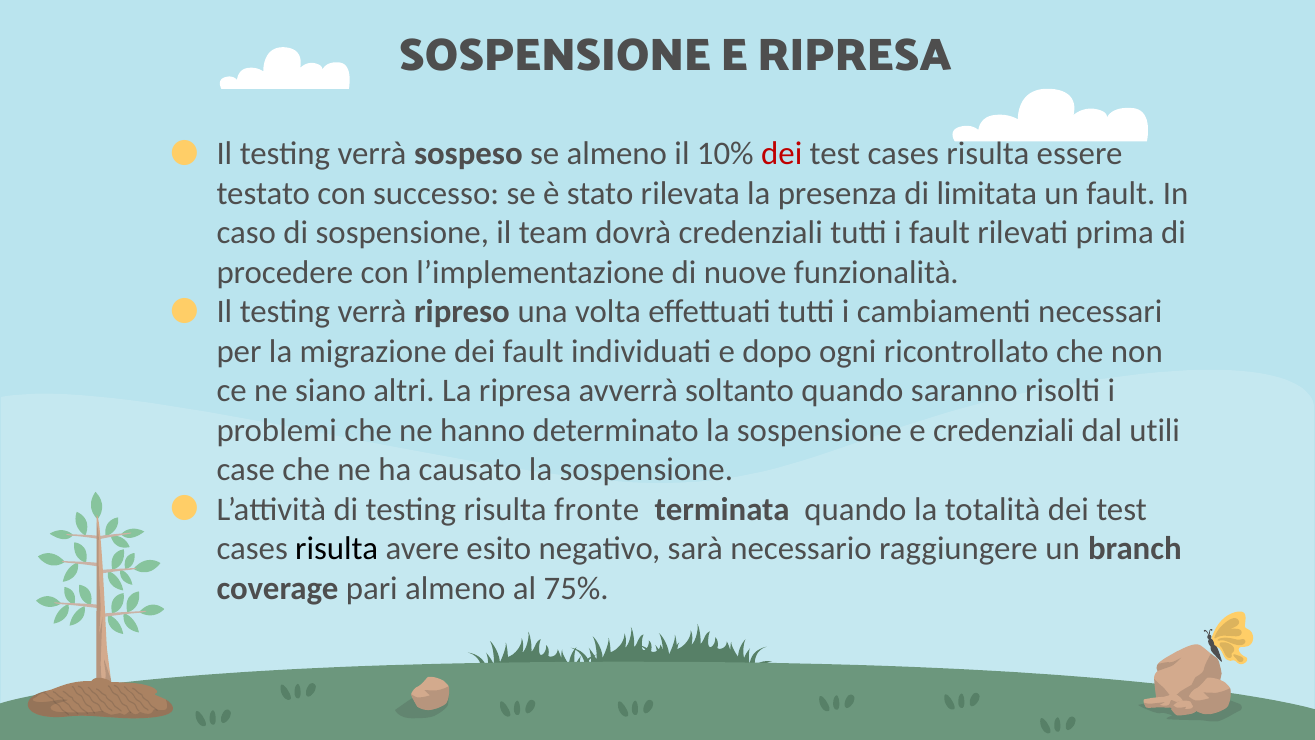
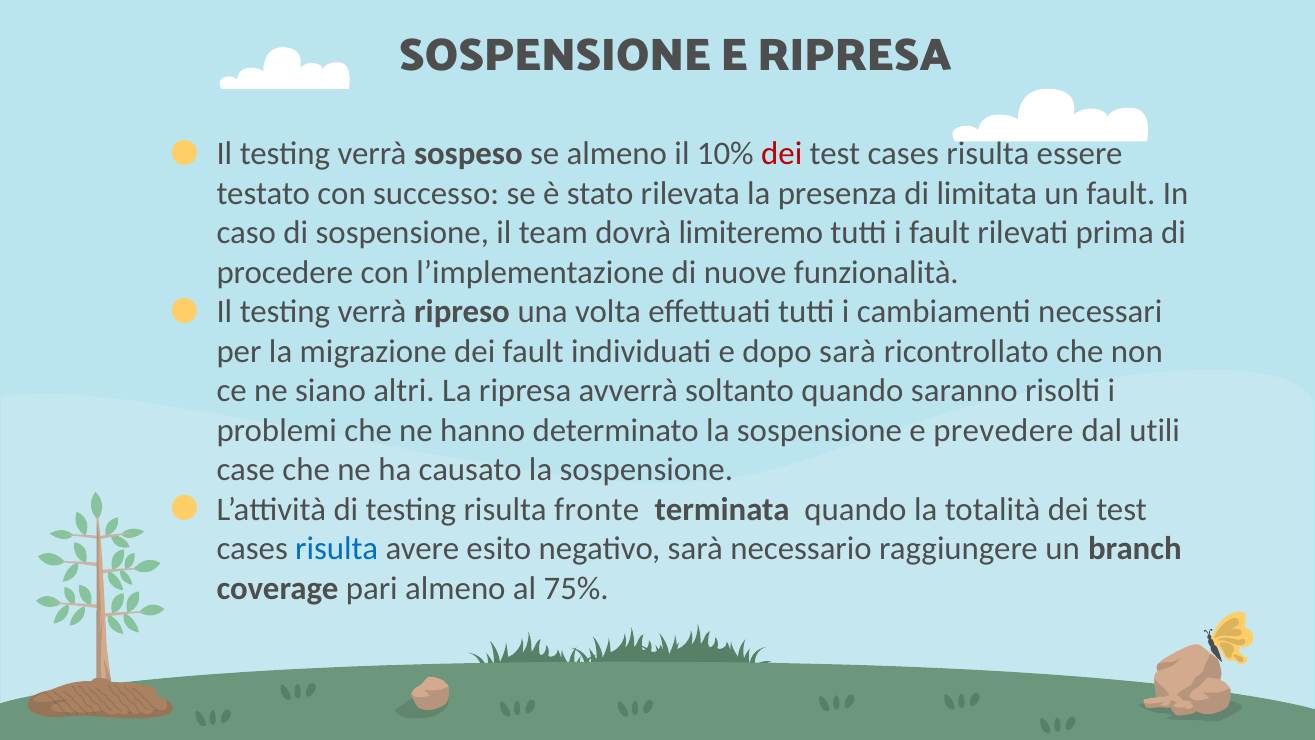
dovrà credenziali: credenziali -> limiteremo
dopo ogni: ogni -> sarà
e credenziali: credenziali -> prevedere
risulta at (337, 548) colour: black -> blue
